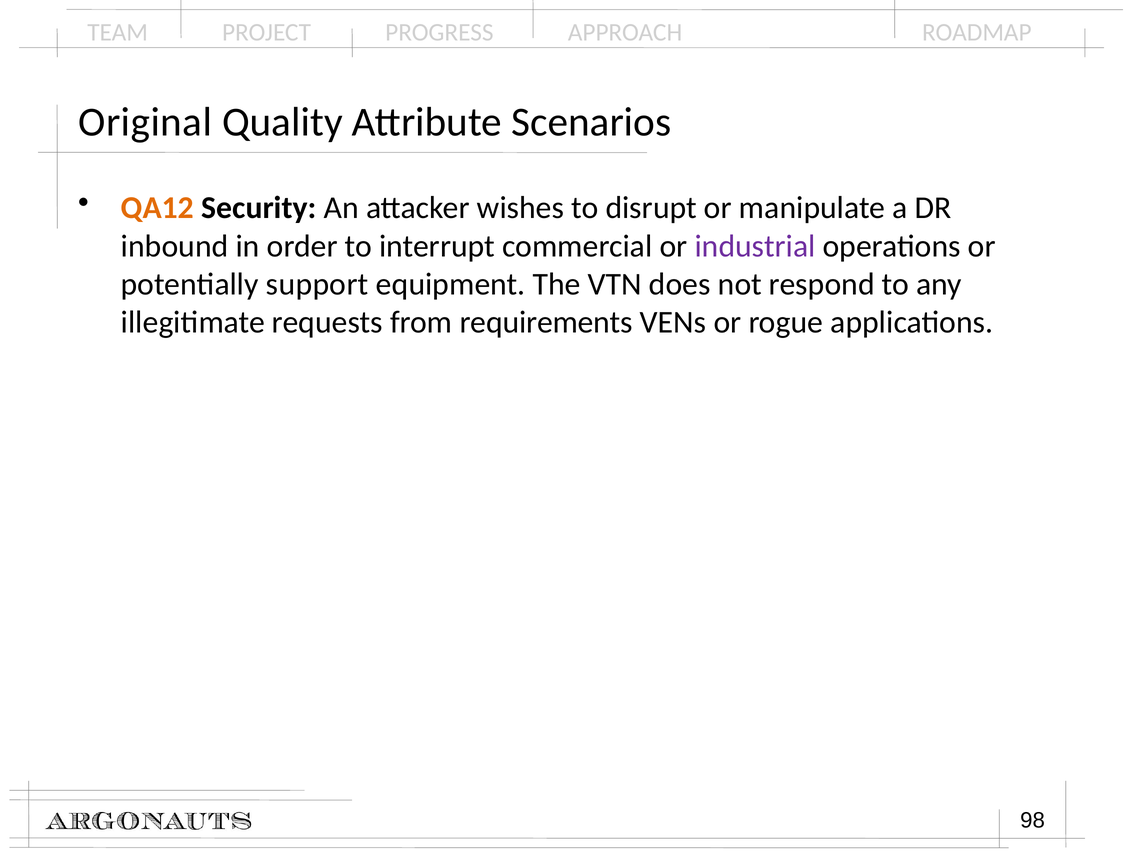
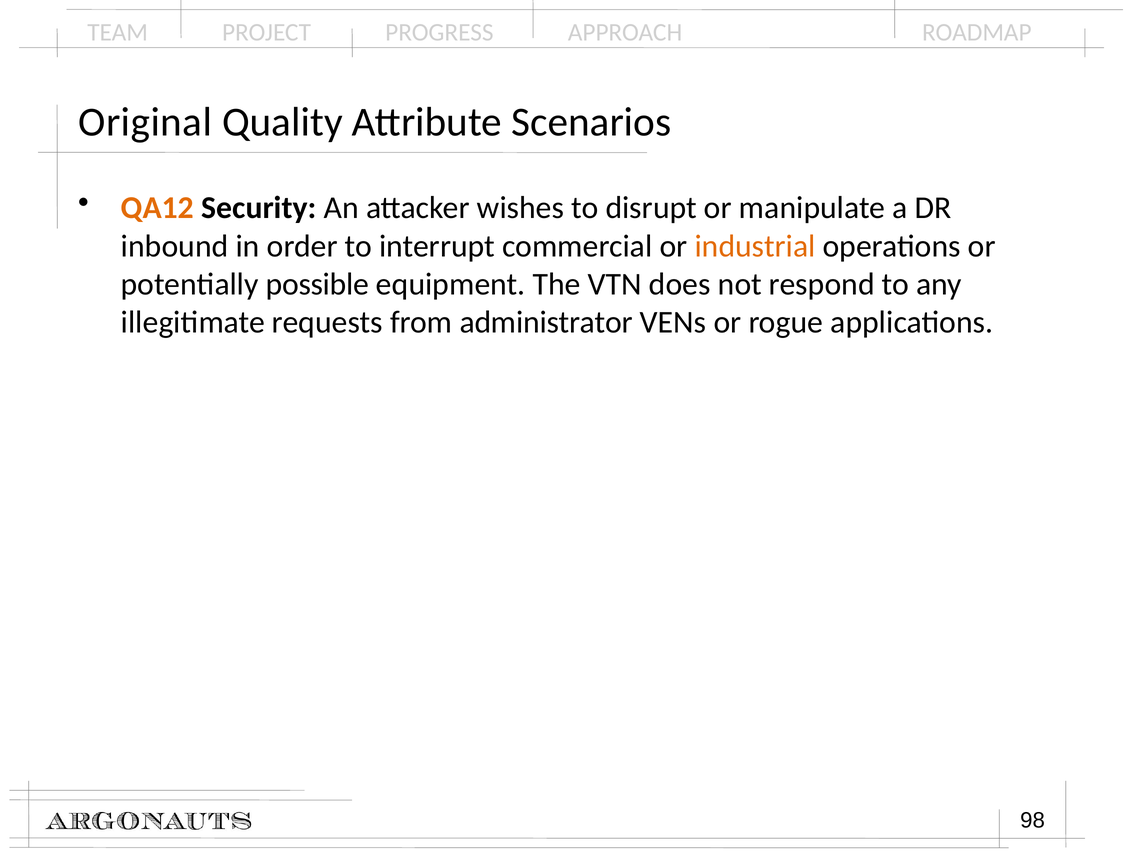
industrial colour: purple -> orange
support: support -> possible
requirements: requirements -> administrator
